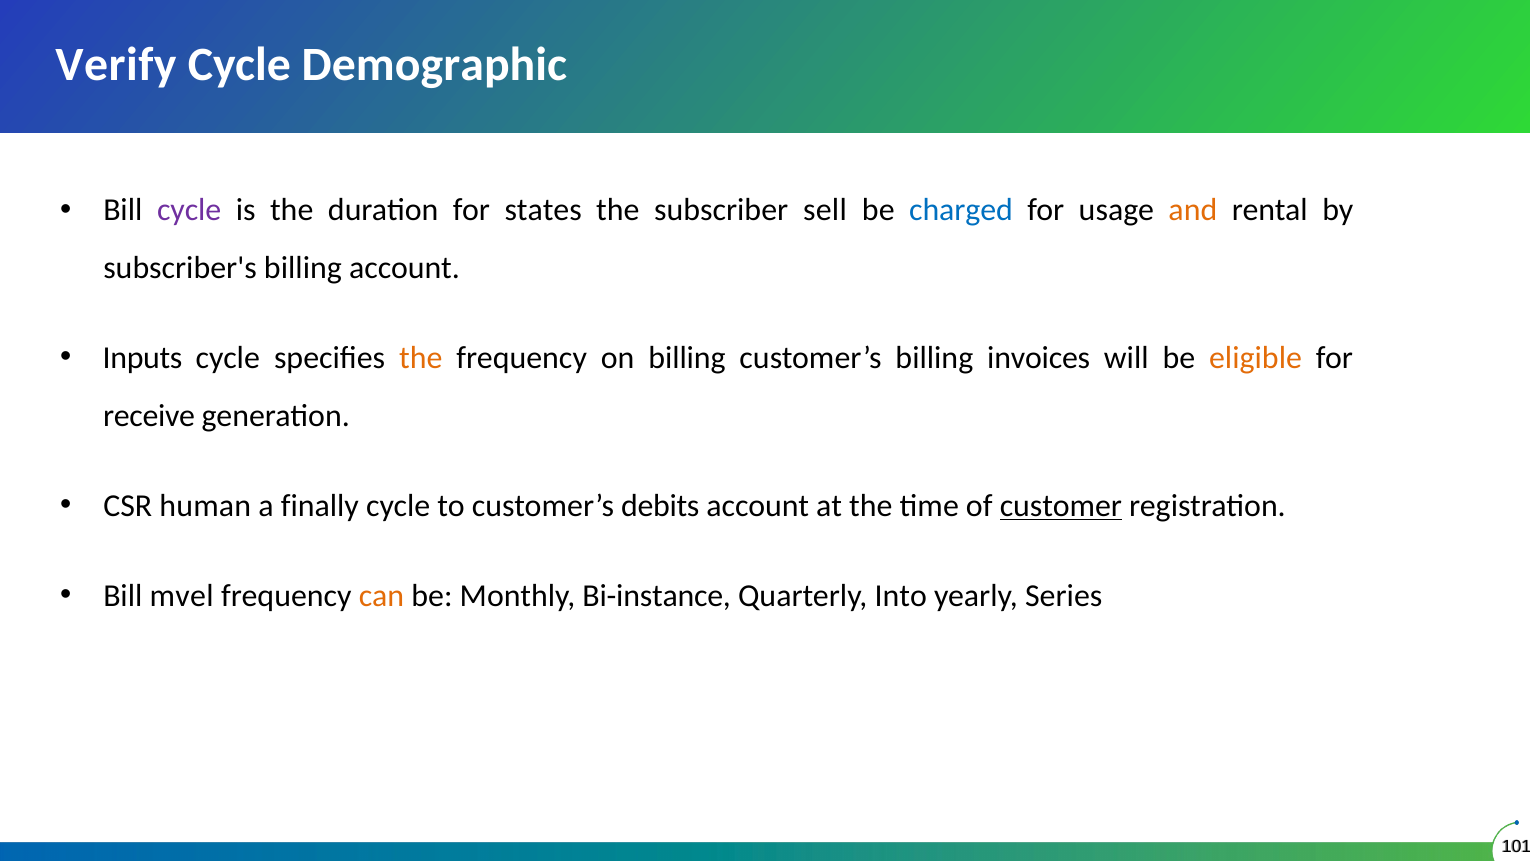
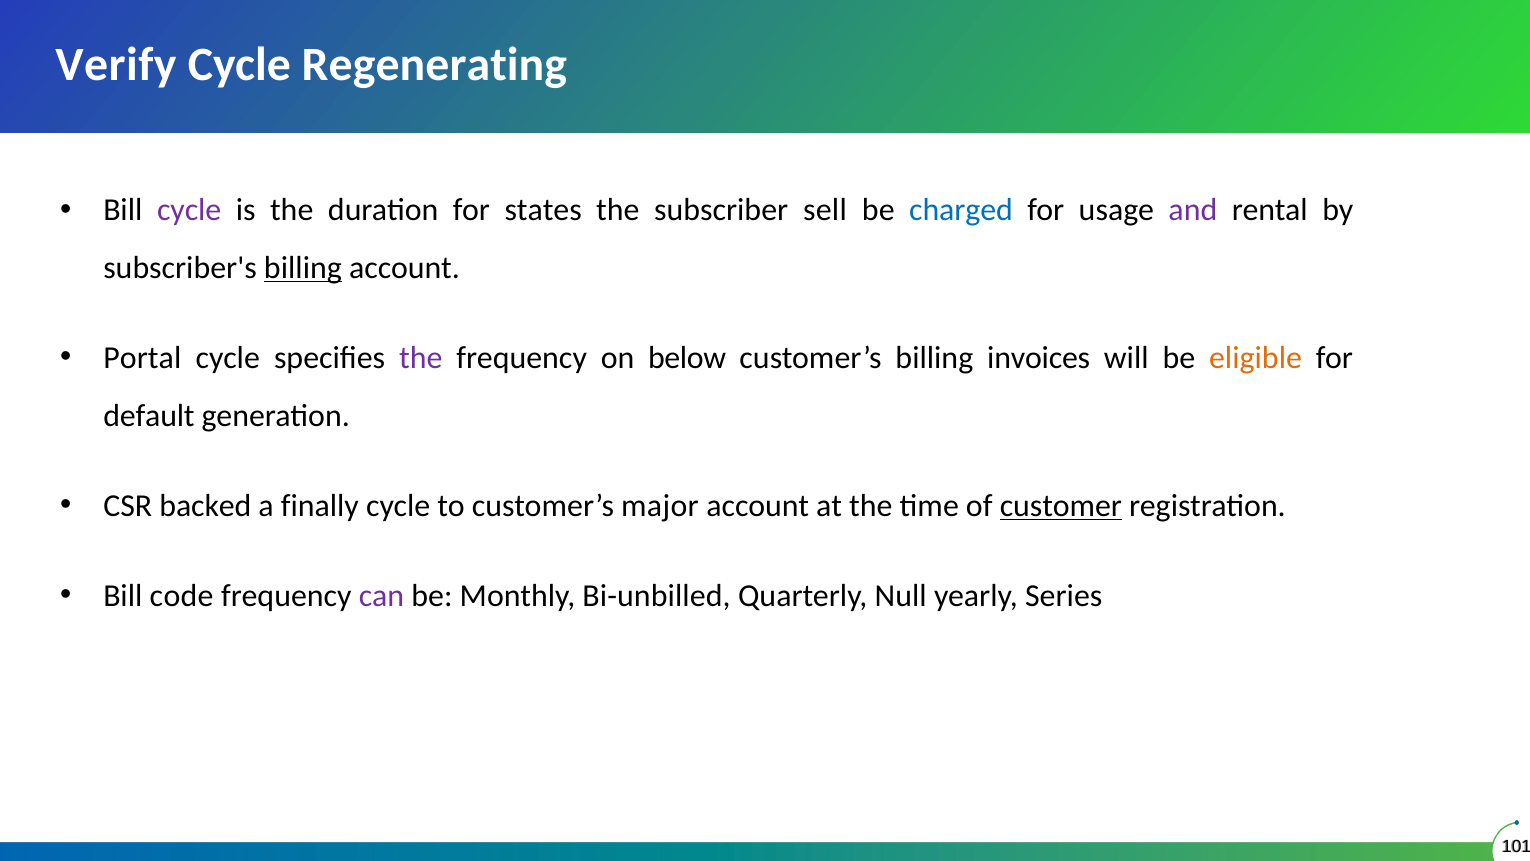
Demographic: Demographic -> Regenerating
and colour: orange -> purple
billing at (303, 268) underline: none -> present
Inputs: Inputs -> Portal
the at (421, 358) colour: orange -> purple
on billing: billing -> below
receive: receive -> default
human: human -> backed
debits: debits -> major
mvel: mvel -> code
can colour: orange -> purple
Bi-instance: Bi-instance -> Bi-unbilled
Into: Into -> Null
